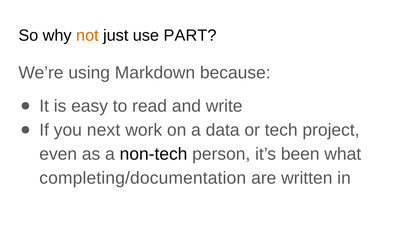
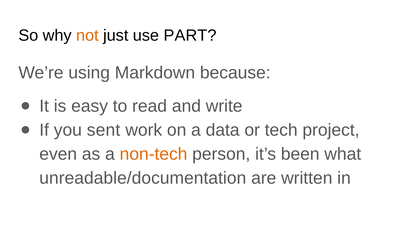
next: next -> sent
non-tech colour: black -> orange
completing/documentation: completing/documentation -> unreadable/documentation
